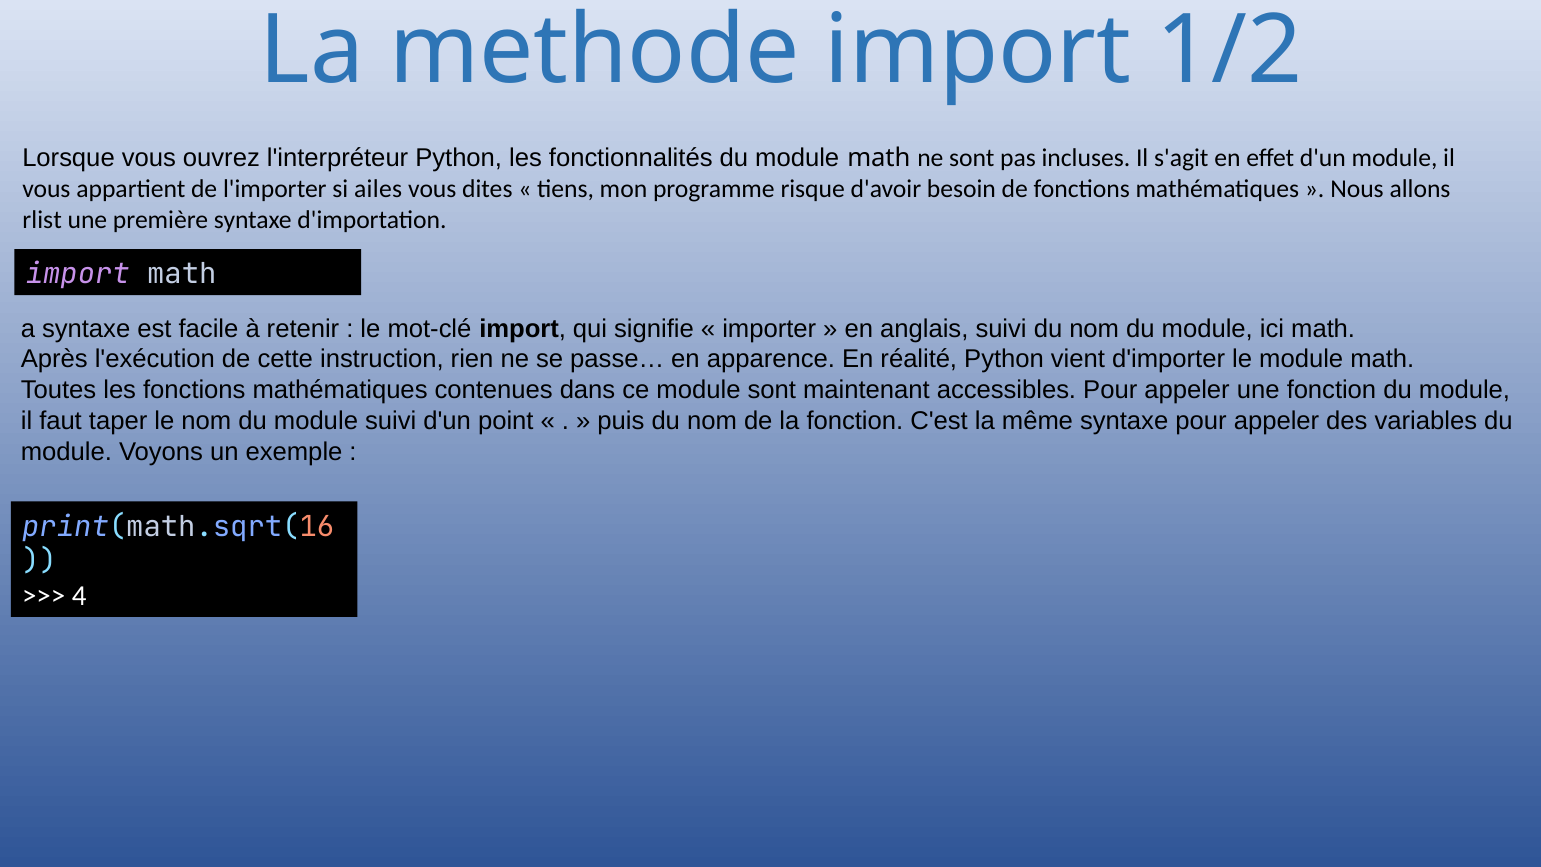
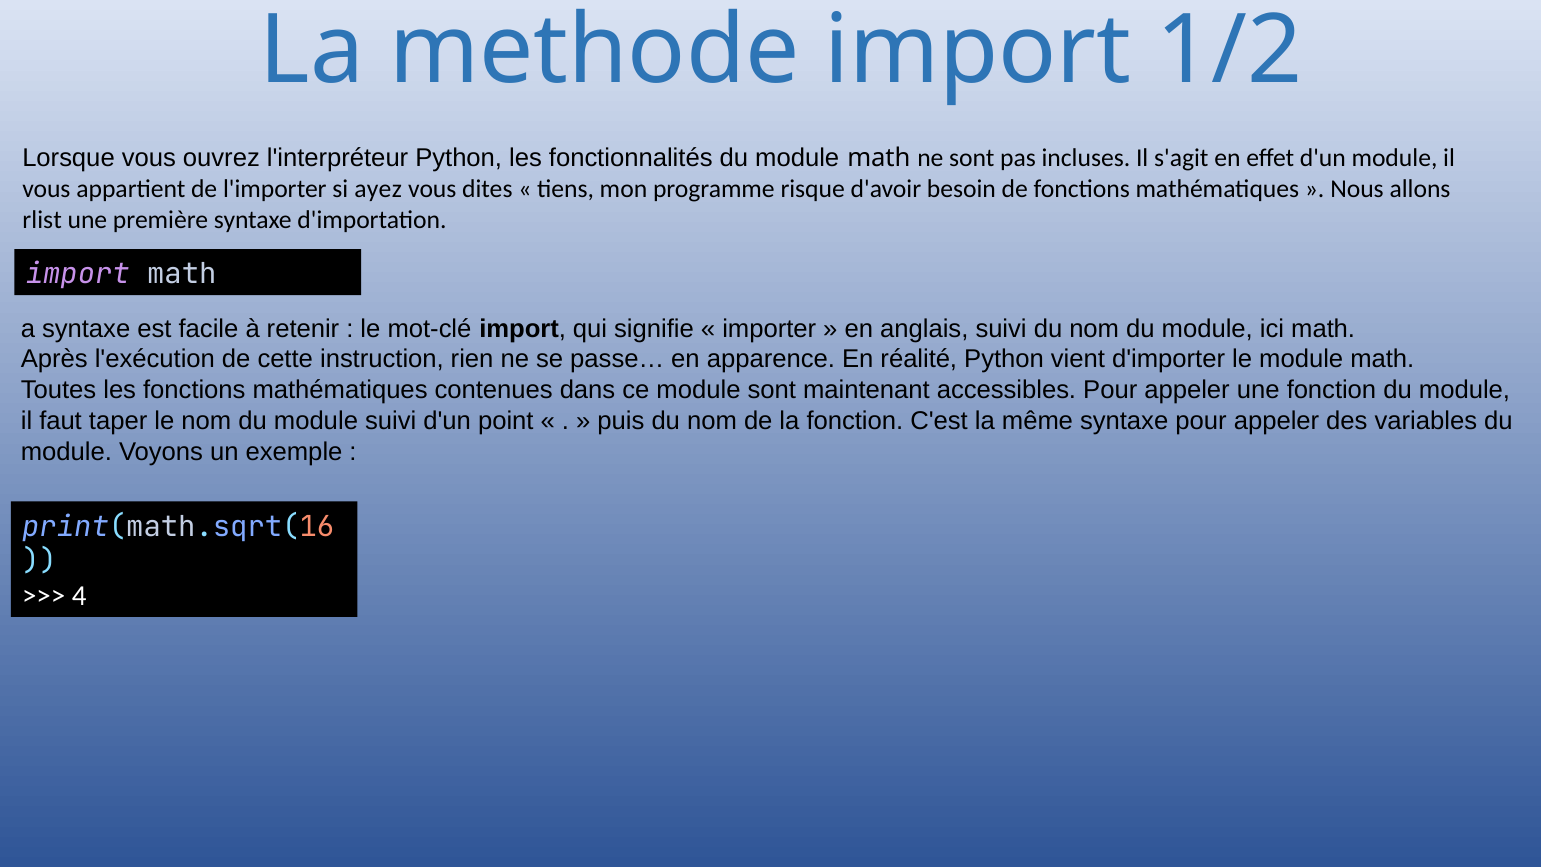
ailes: ailes -> ayez
